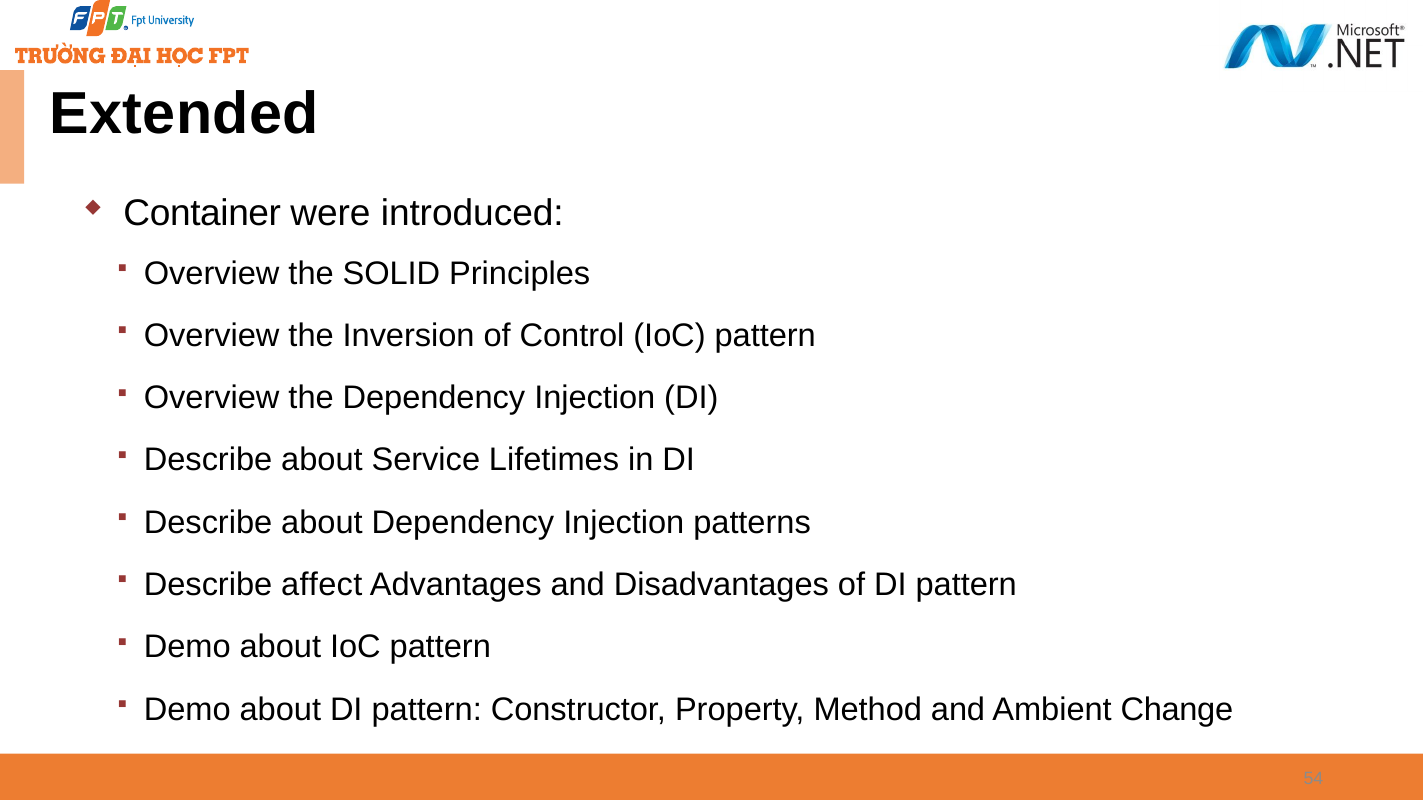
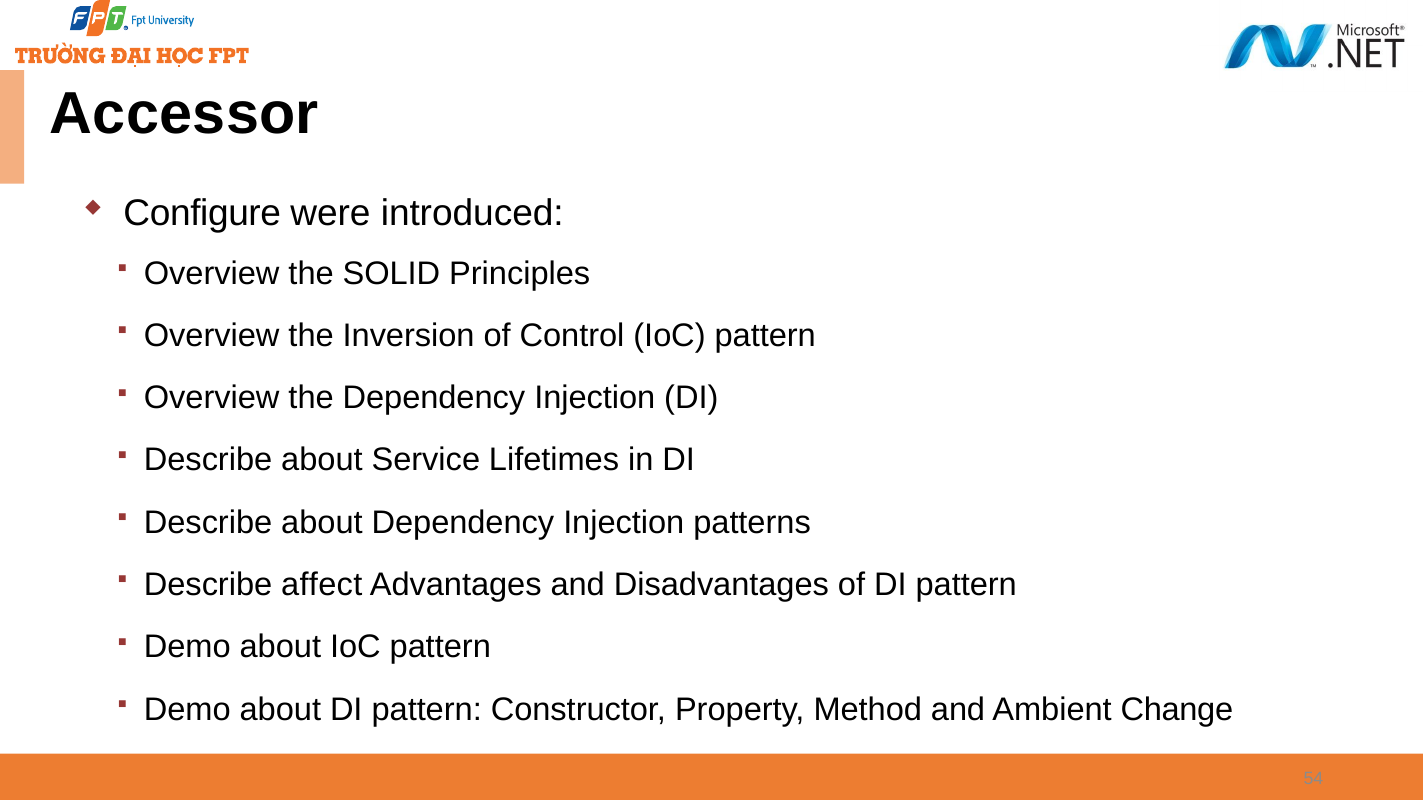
Extended: Extended -> Accessor
Container: Container -> Configure
